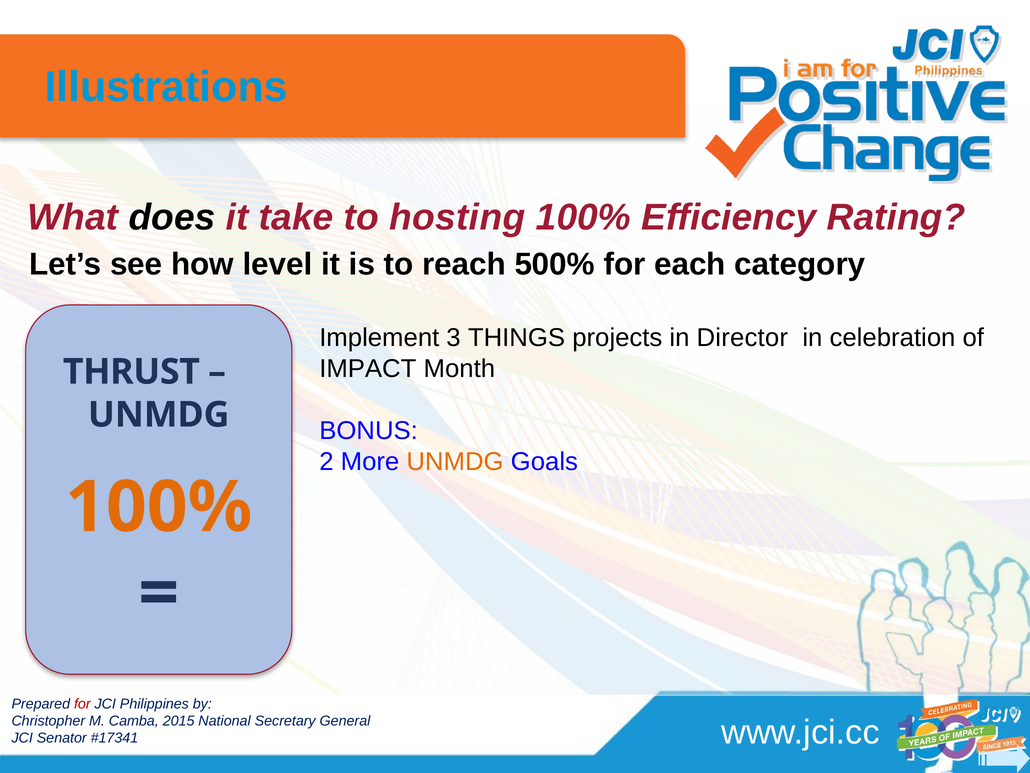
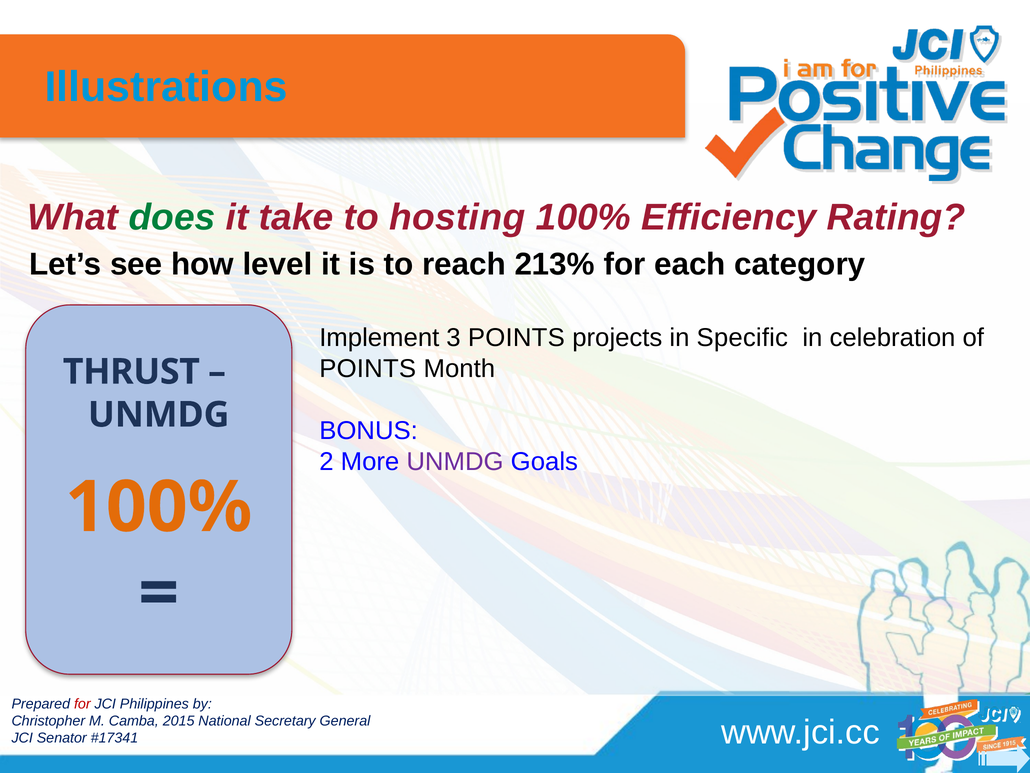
does colour: black -> green
500%: 500% -> 213%
3 THINGS: THINGS -> POINTS
Director: Director -> Specific
IMPACT at (368, 369): IMPACT -> POINTS
UNMDG at (455, 461) colour: orange -> purple
